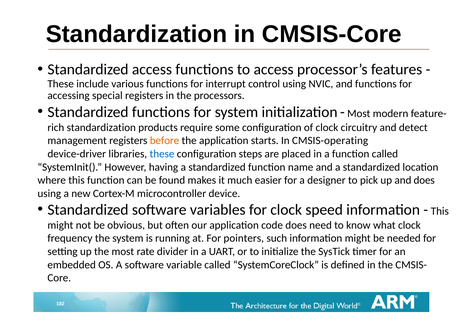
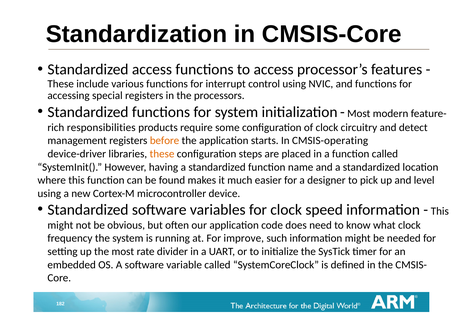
standardization at (101, 128): standardization -> responsibilities
these at (162, 154) colour: blue -> orange
and does: does -> level
pointers: pointers -> improve
